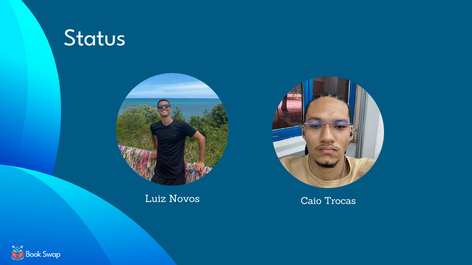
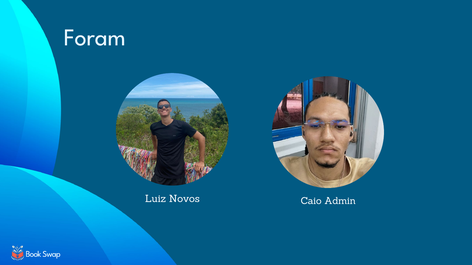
Status: Status -> Foram
Trocas: Trocas -> Admin
